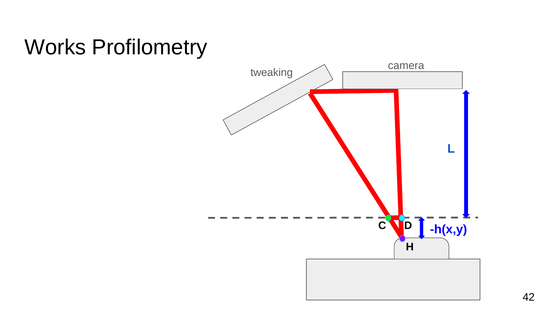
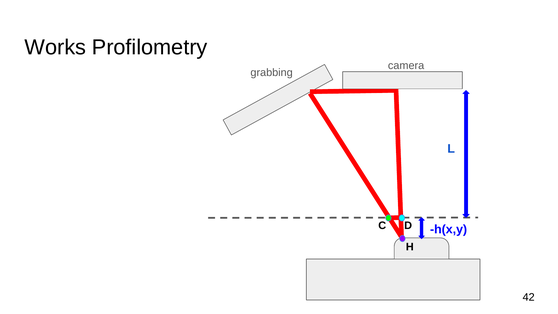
tweaking: tweaking -> grabbing
